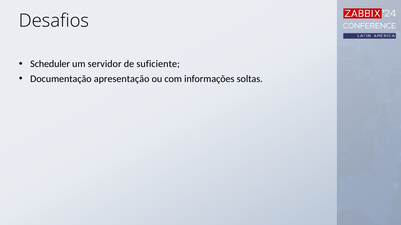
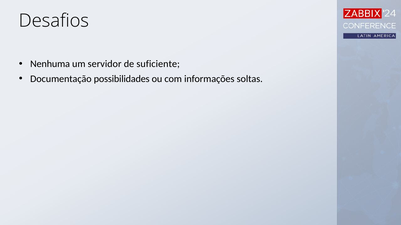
Scheduler: Scheduler -> Nenhuma
apresentação: apresentação -> possibilidades
